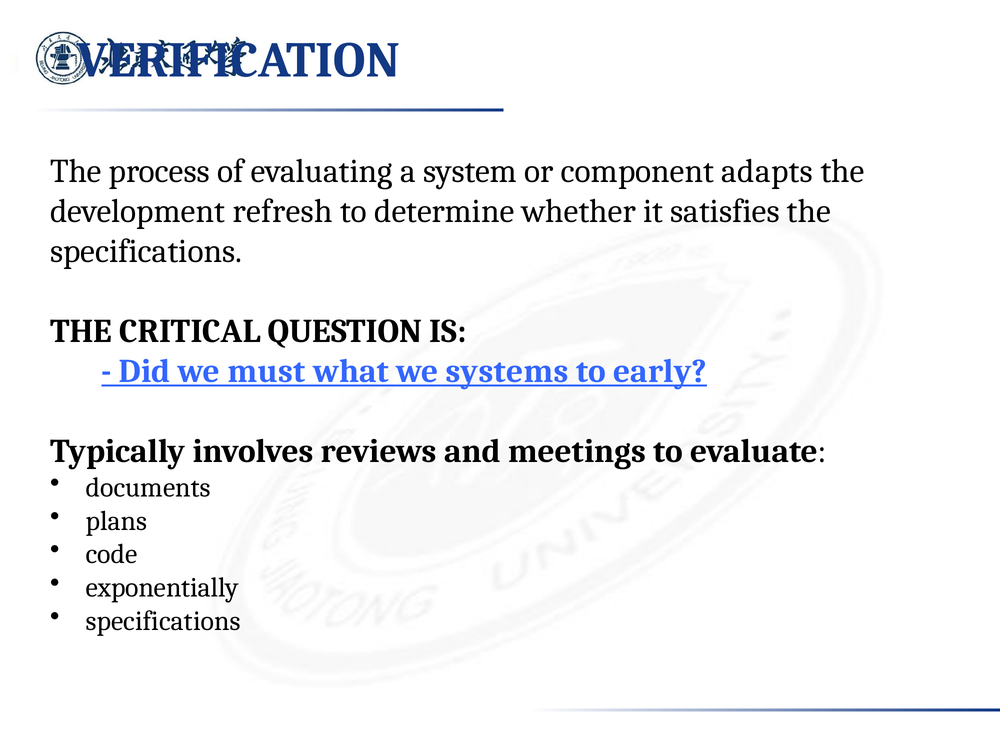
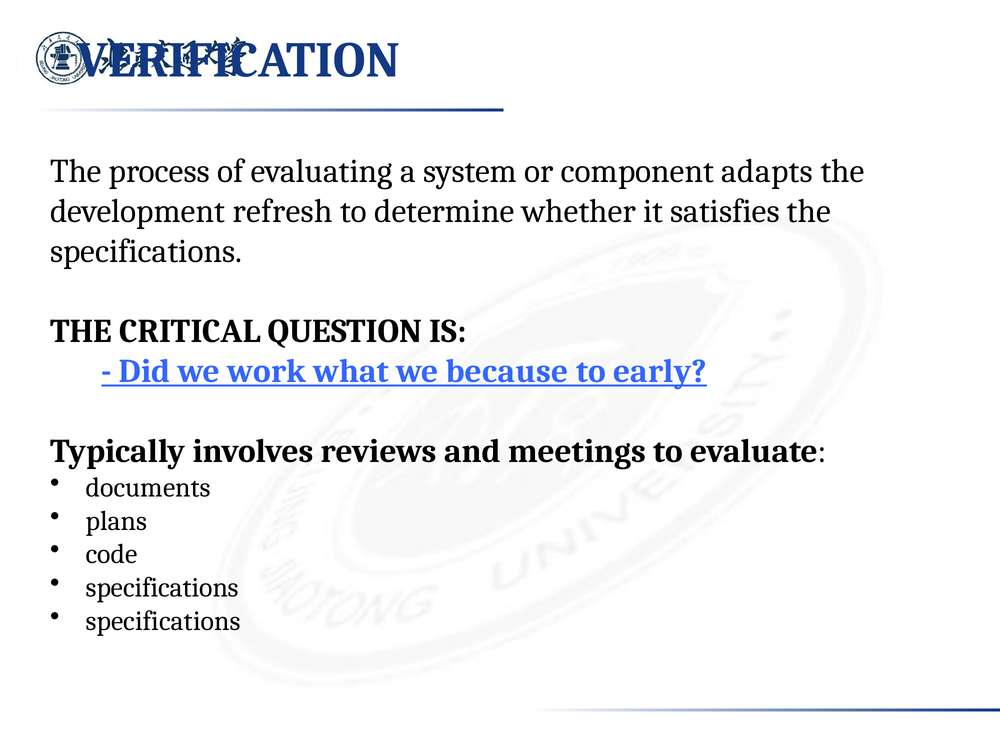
must: must -> work
systems: systems -> because
exponentially at (162, 588): exponentially -> specifications
